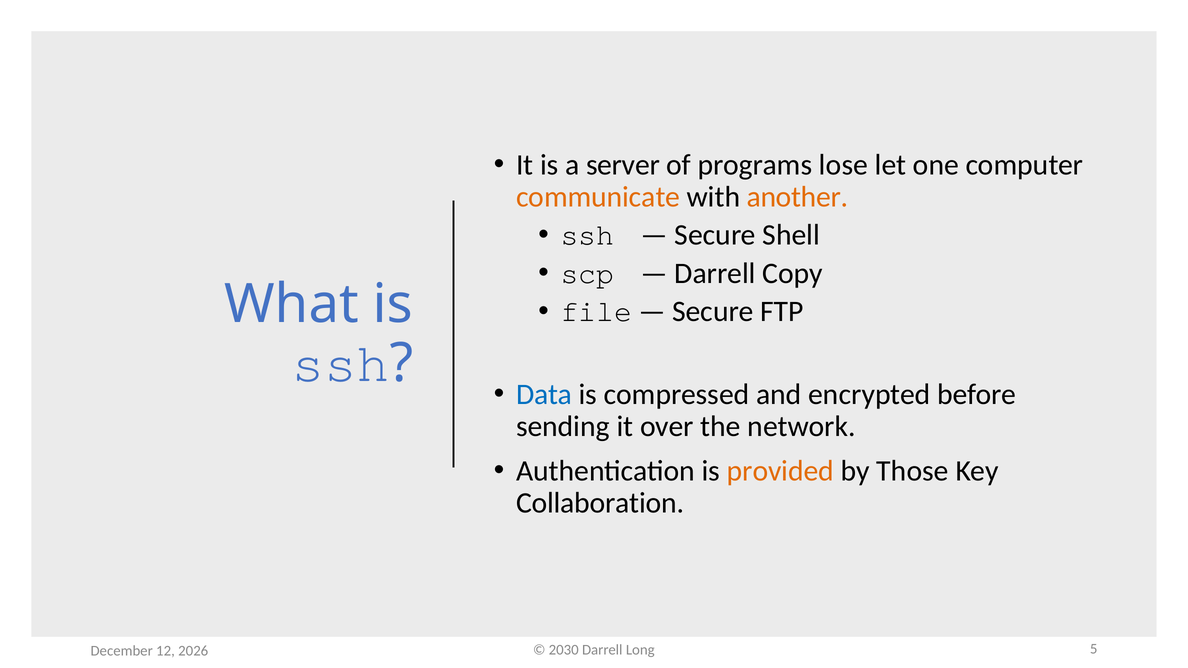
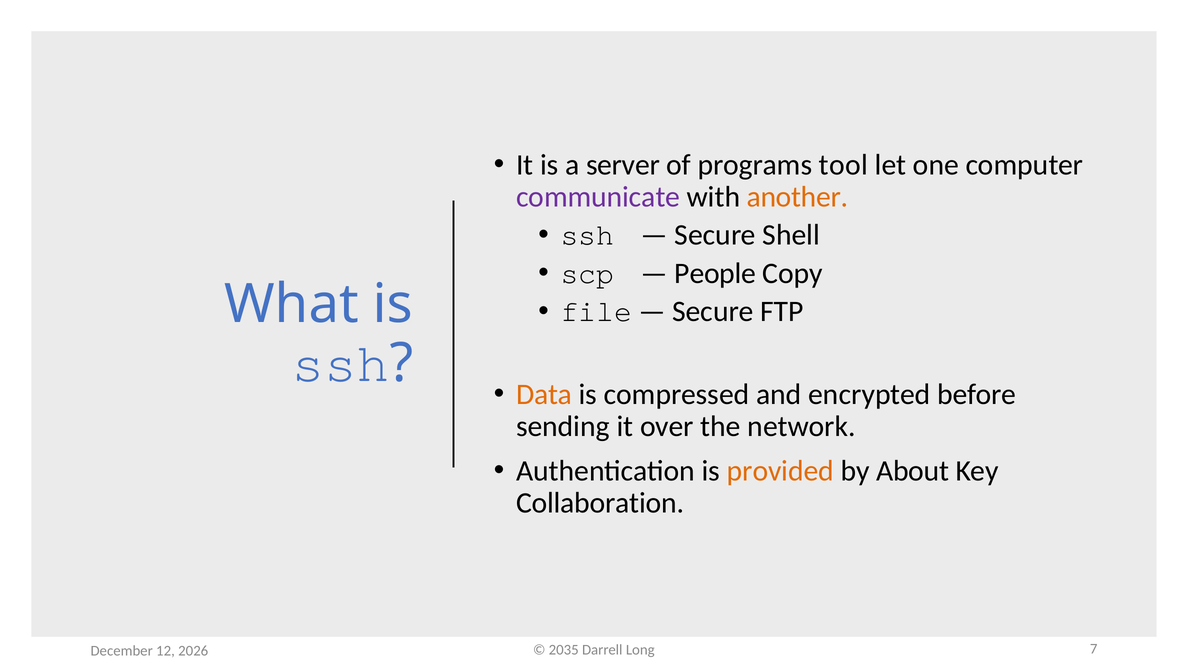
lose: lose -> tool
communicate colour: orange -> purple
Darrell at (715, 273): Darrell -> People
Data colour: blue -> orange
Those: Those -> About
2030: 2030 -> 2035
5: 5 -> 7
